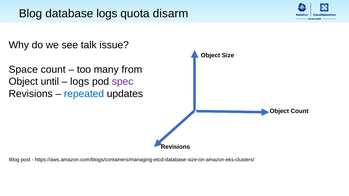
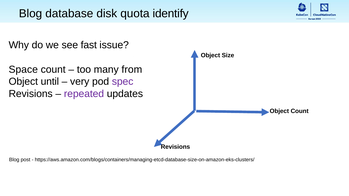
database logs: logs -> disk
disarm: disarm -> identify
talk: talk -> fast
logs at (80, 82): logs -> very
repeated colour: blue -> purple
